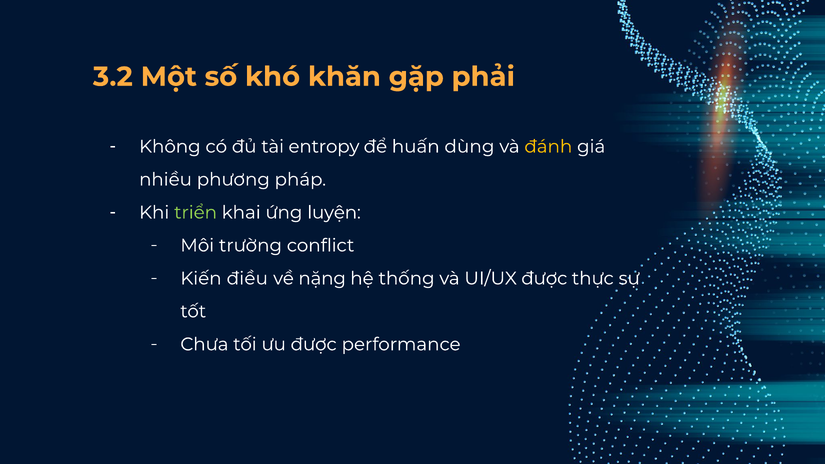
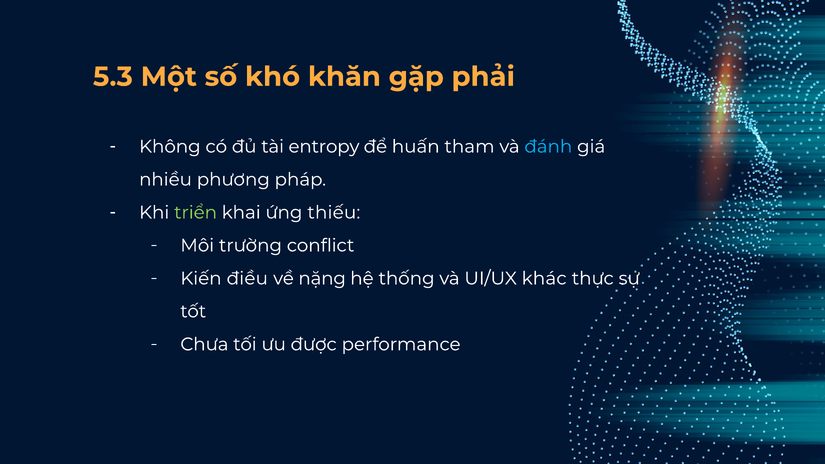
3.2: 3.2 -> 5.3
dùng: dùng -> tham
đánh colour: yellow -> light blue
luyện: luyện -> thiếu
UI/UX được: được -> khác
